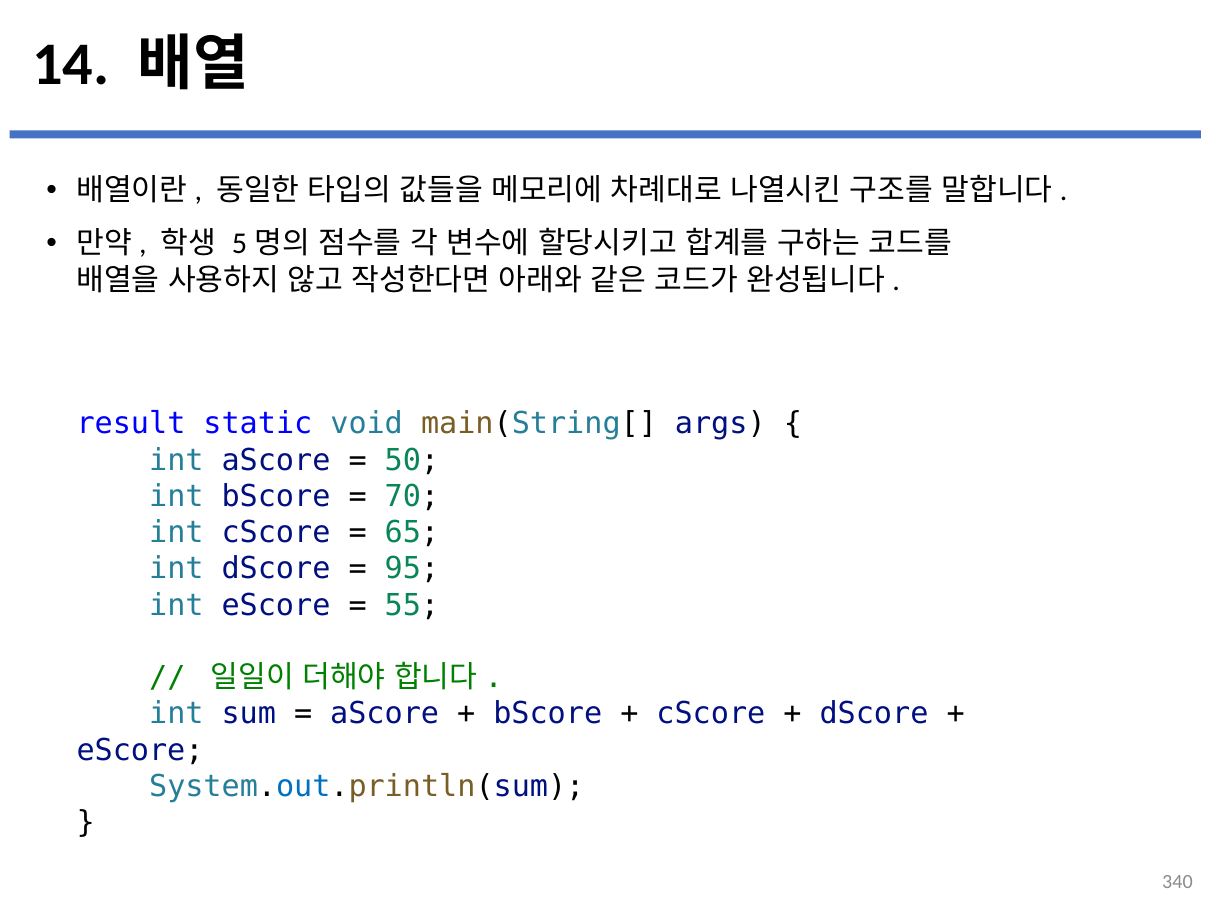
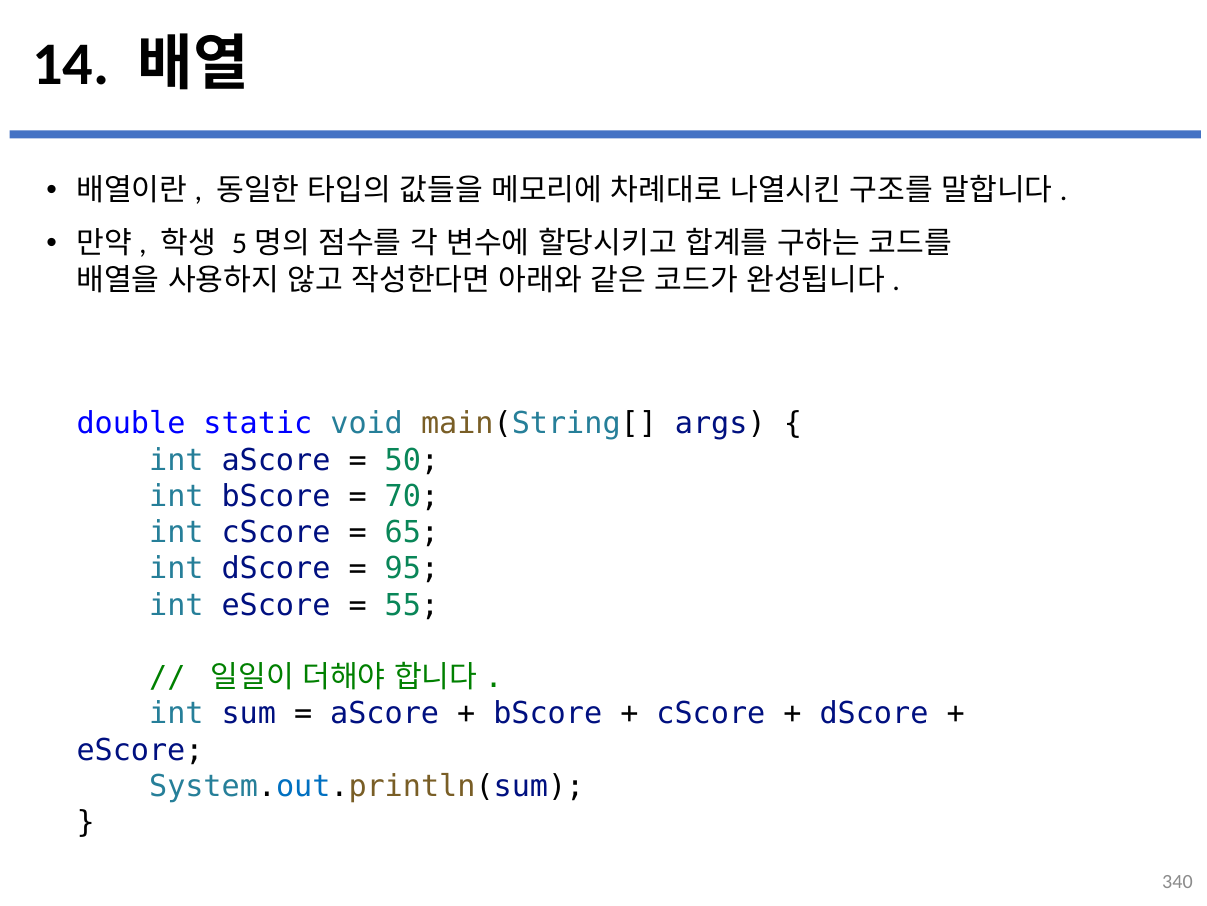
result: result -> double
